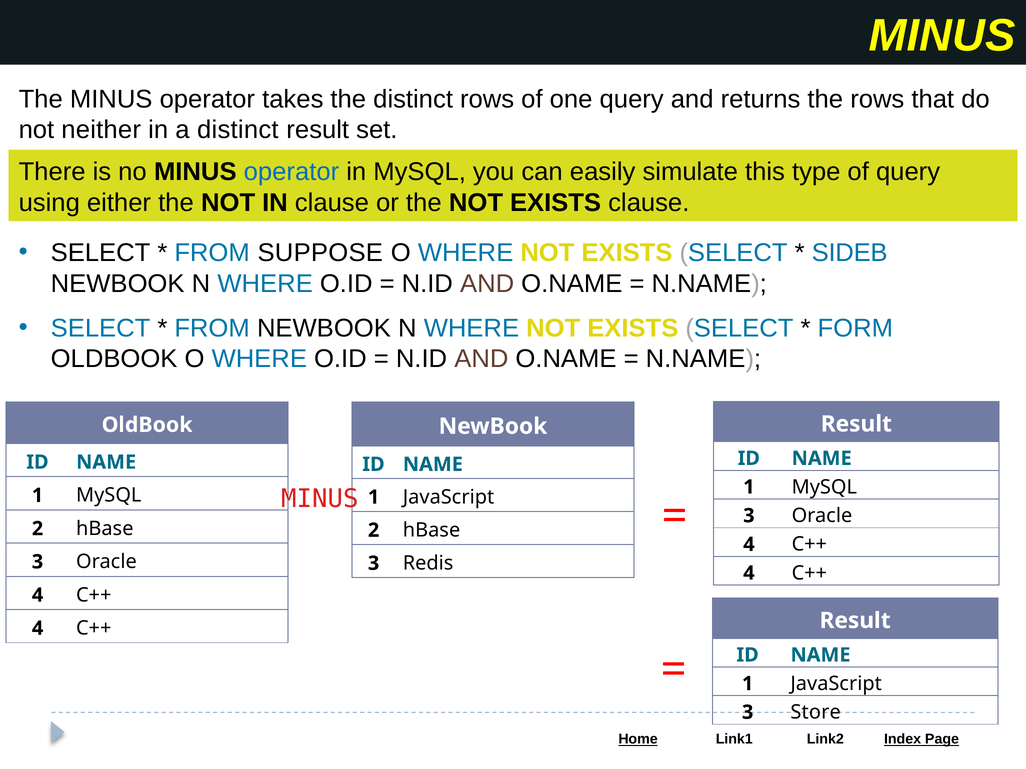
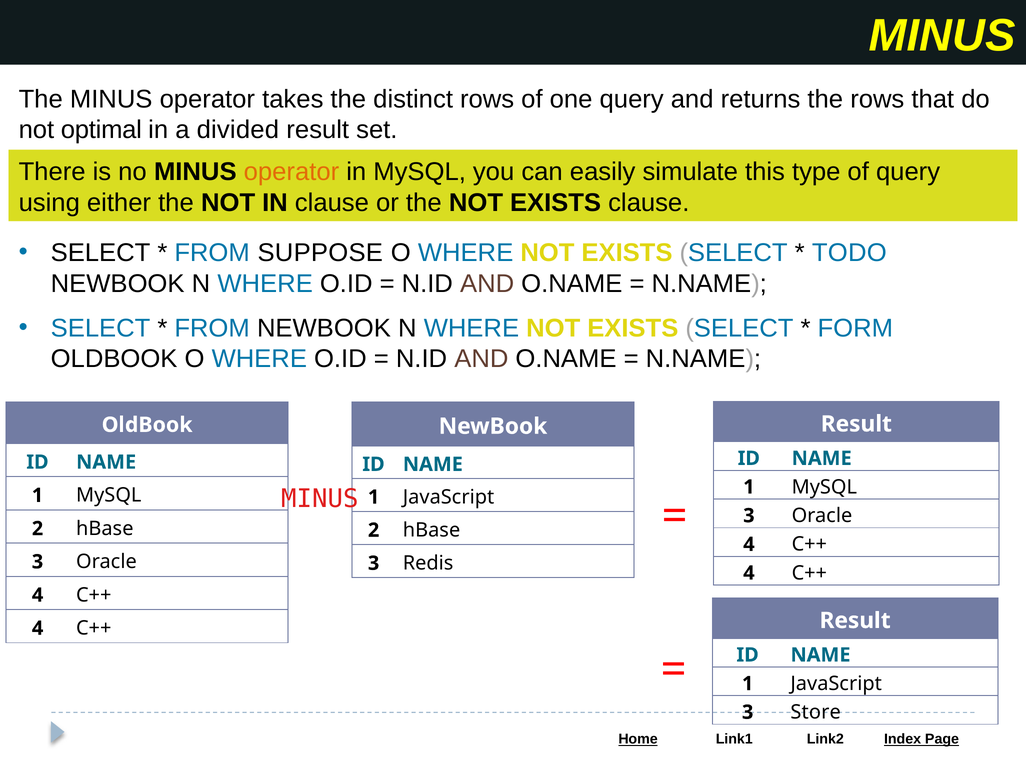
neither: neither -> optimal
a distinct: distinct -> divided
operator at (291, 172) colour: blue -> orange
SIDEB: SIDEB -> TODO
